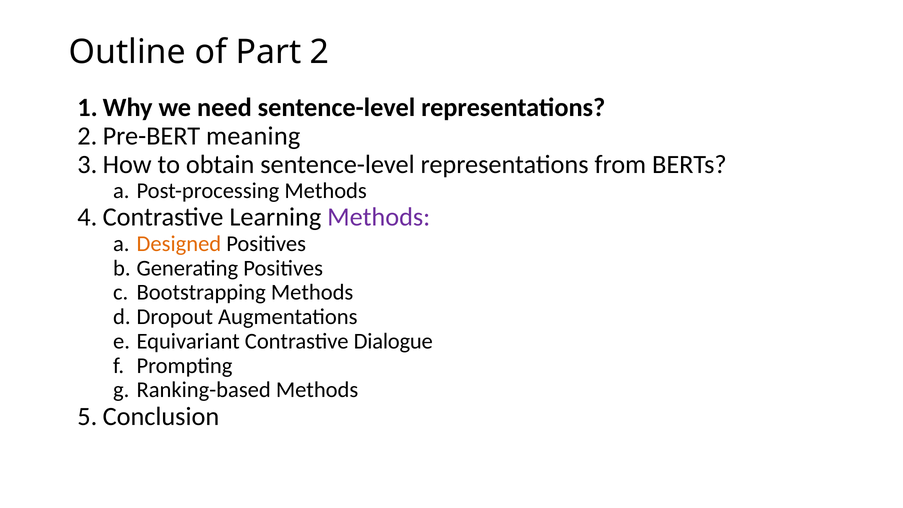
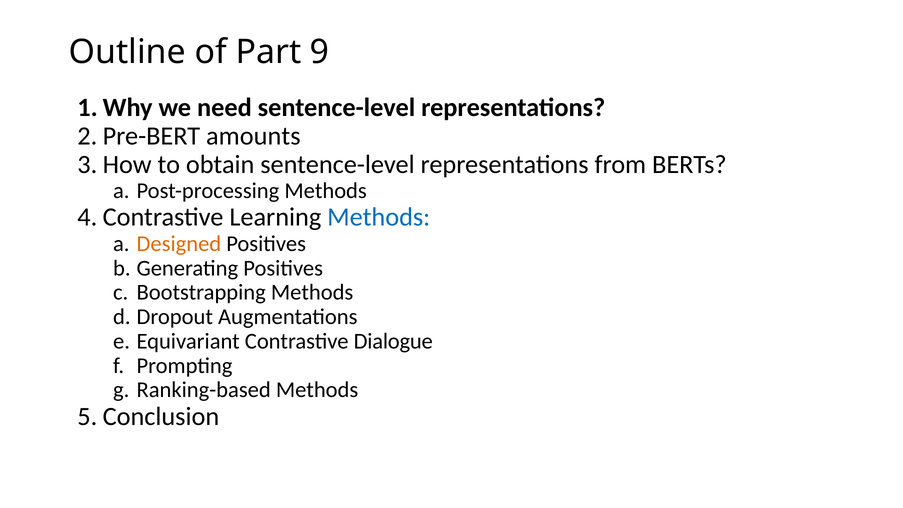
2: 2 -> 9
meaning: meaning -> amounts
Methods at (379, 217) colour: purple -> blue
